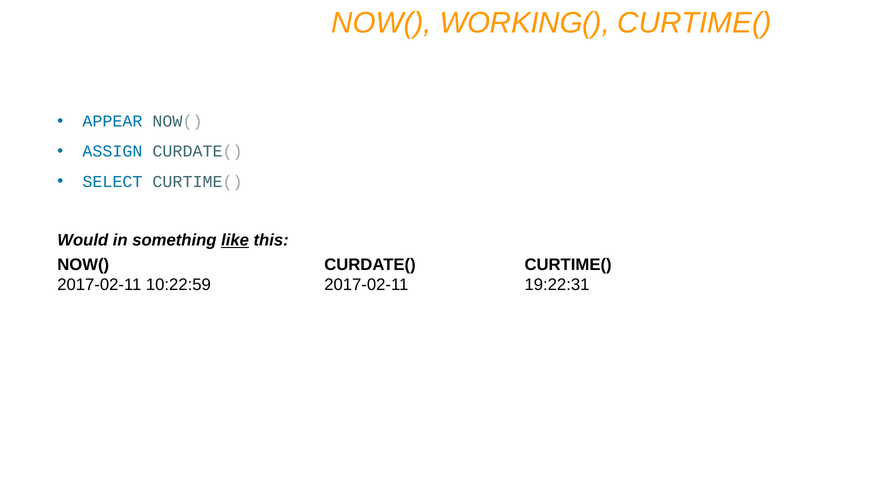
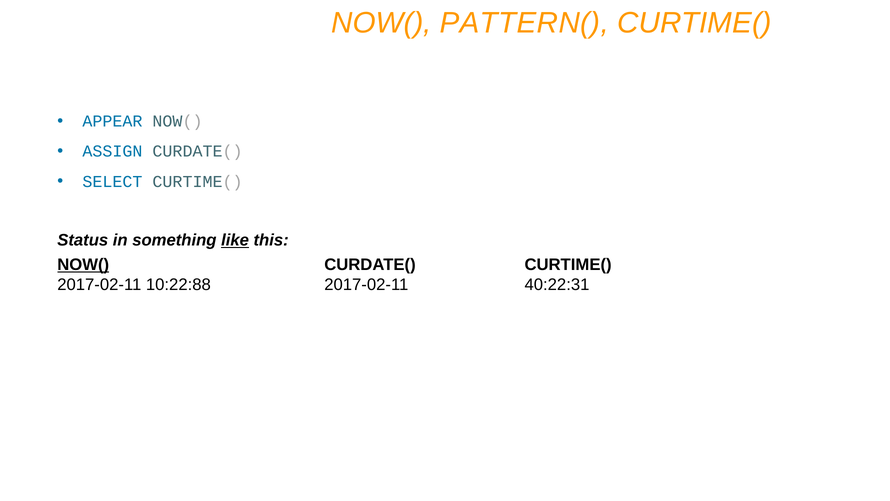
WORKING(: WORKING( -> PATTERN(
Would: Would -> Status
NOW( at (83, 265) underline: none -> present
10:22:59: 10:22:59 -> 10:22:88
19:22:31: 19:22:31 -> 40:22:31
